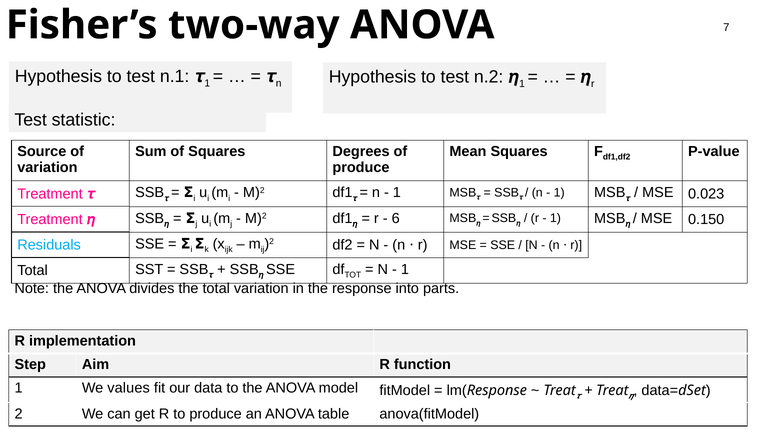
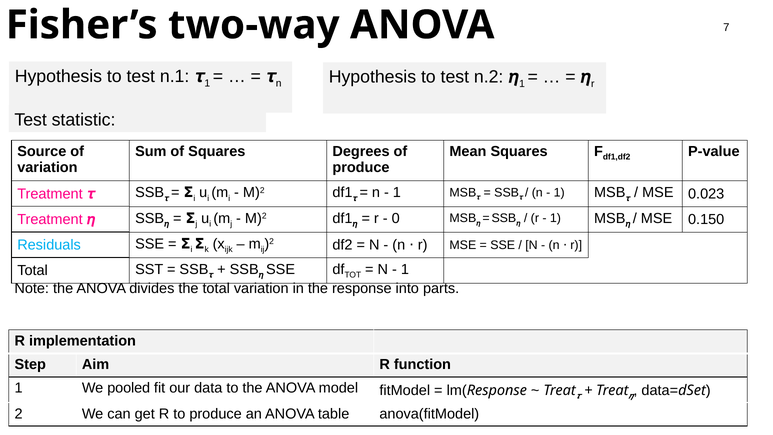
6: 6 -> 0
values: values -> pooled
